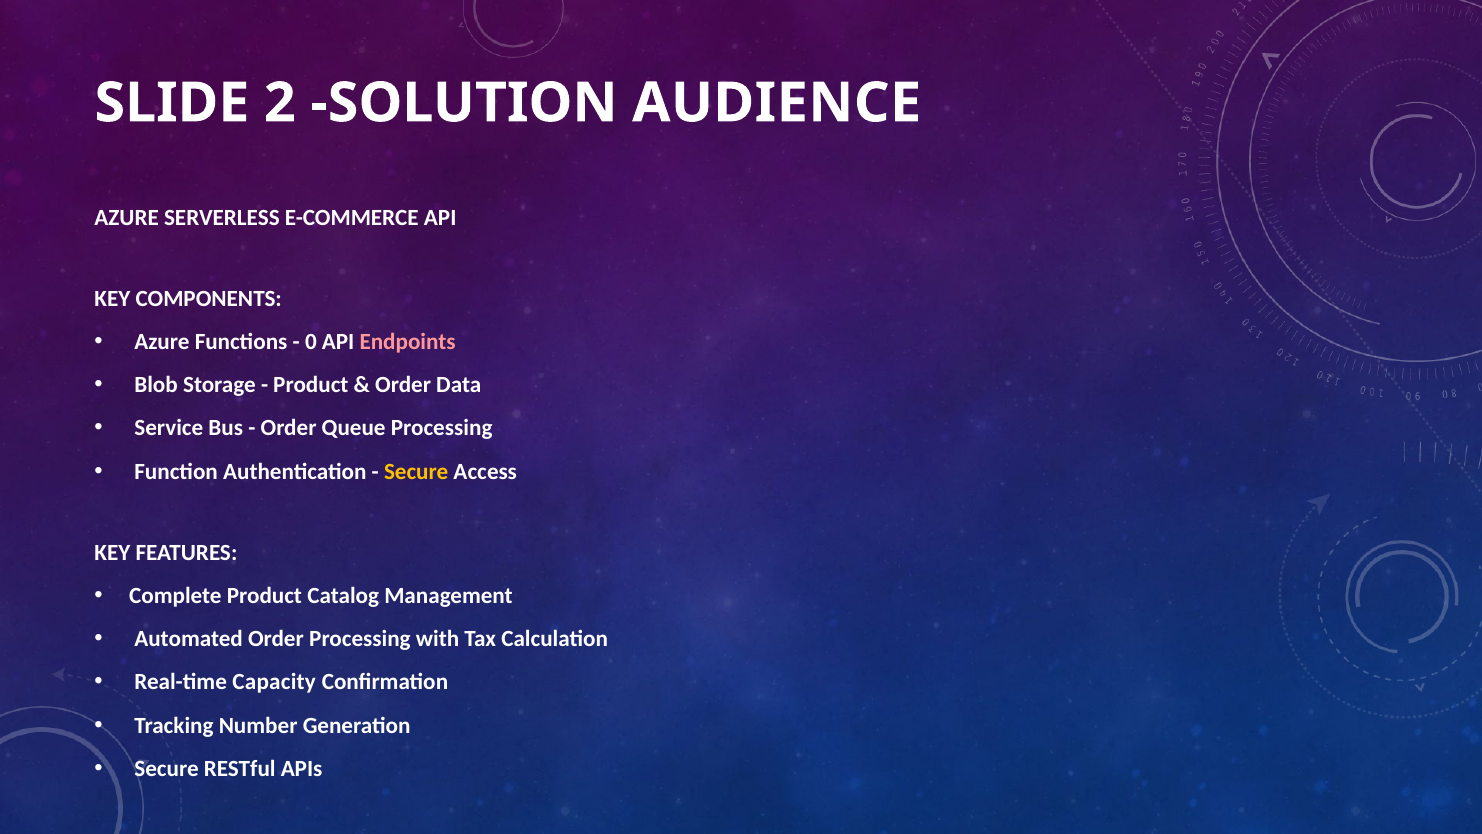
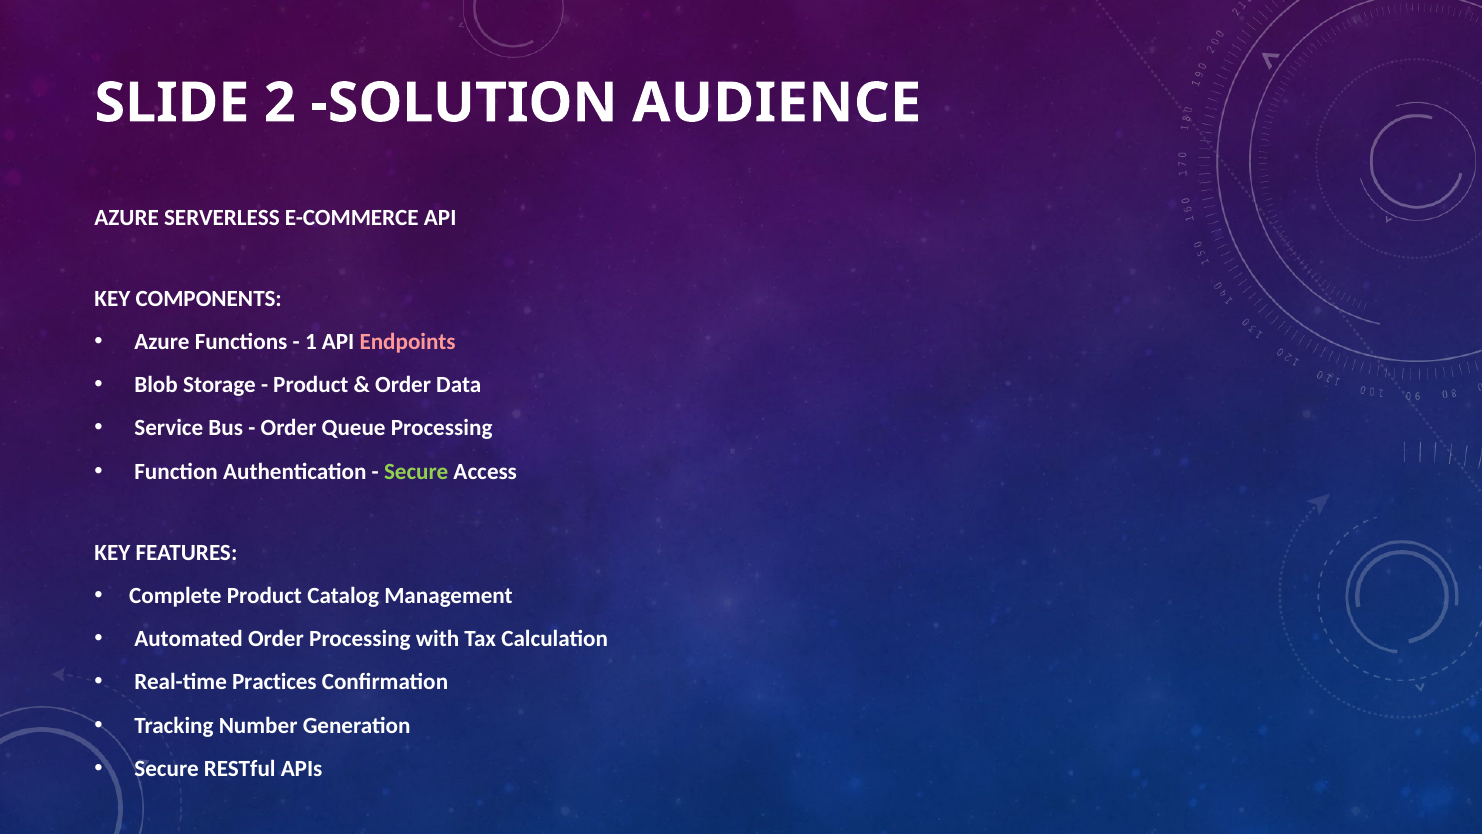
0: 0 -> 1
Secure at (416, 471) colour: yellow -> light green
Capacity: Capacity -> Practices
